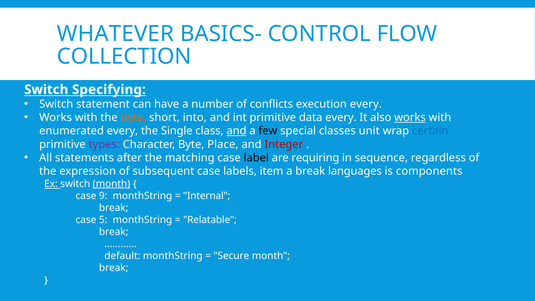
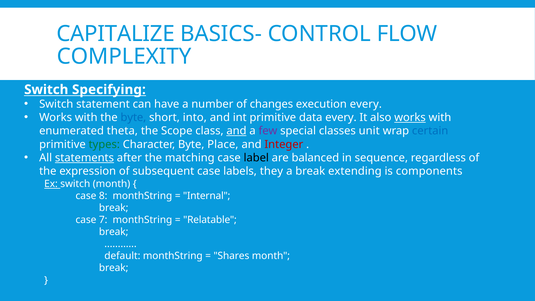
WHATEVER: WHATEVER -> CAPITALIZE
COLLECTION: COLLECTION -> COMPLEXITY
conflicts: conflicts -> changes
byte at (133, 118) colour: orange -> blue
enumerated every: every -> theta
Single: Single -> Scope
few colour: black -> purple
types colour: purple -> green
statements underline: none -> present
requiring: requiring -> balanced
item: item -> they
languages: languages -> extending
month at (112, 184) underline: present -> none
9: 9 -> 8
5: 5 -> 7
Secure: Secure -> Shares
